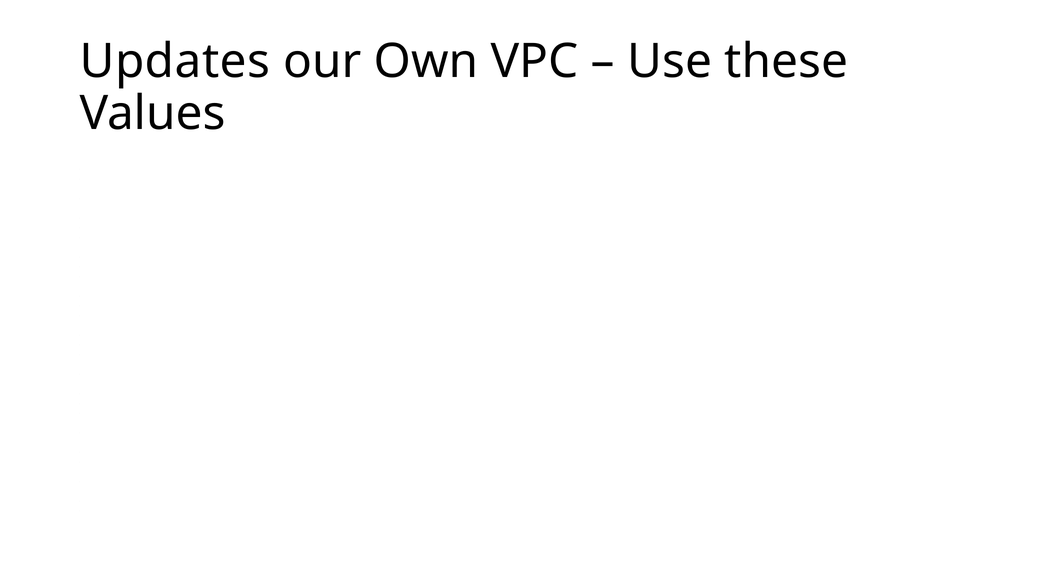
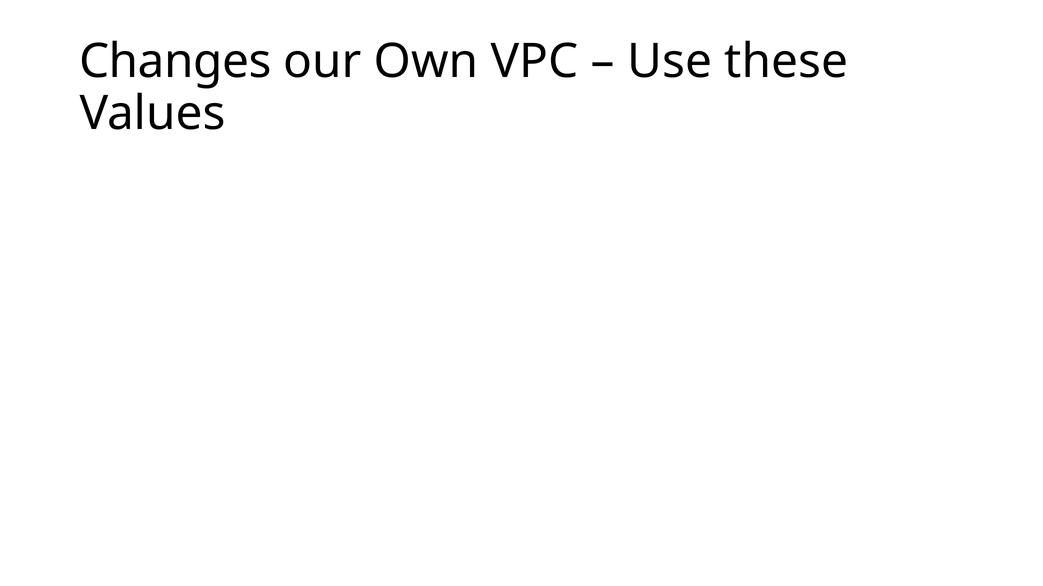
Updates: Updates -> Changes
